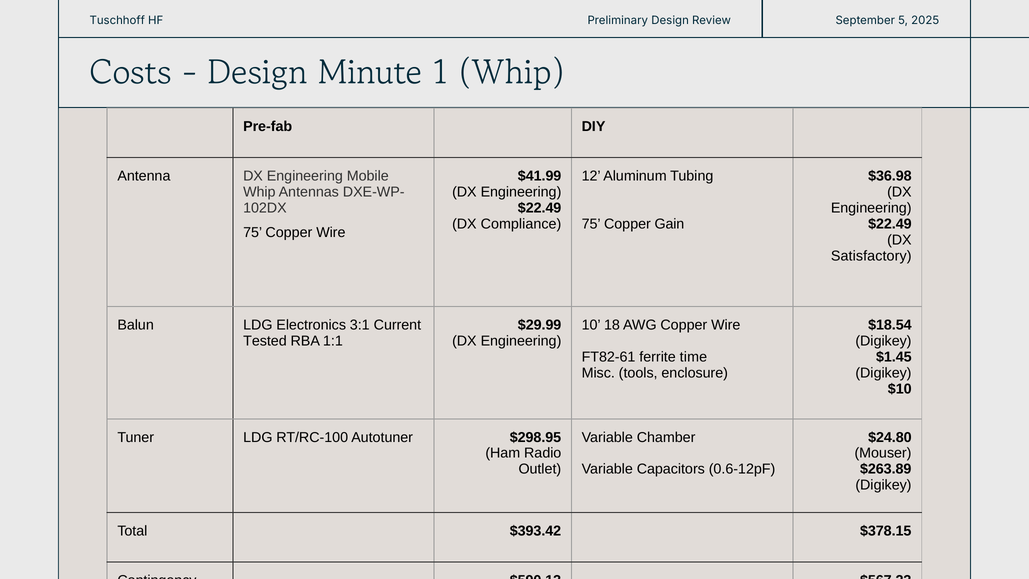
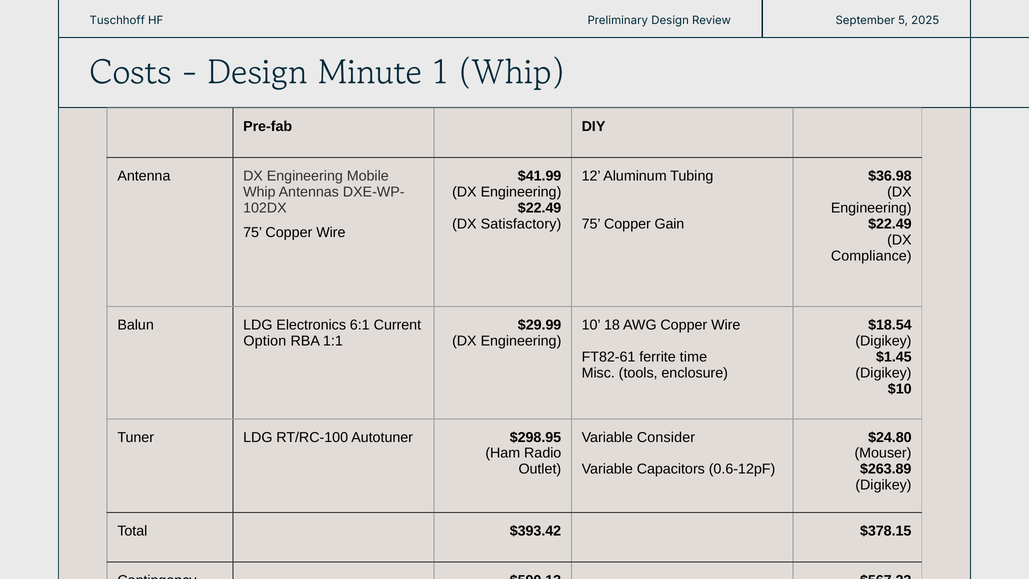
Compliance: Compliance -> Satisfactory
Satisfactory: Satisfactory -> Compliance
3:1: 3:1 -> 6:1
Tested: Tested -> Option
Chamber: Chamber -> Consider
